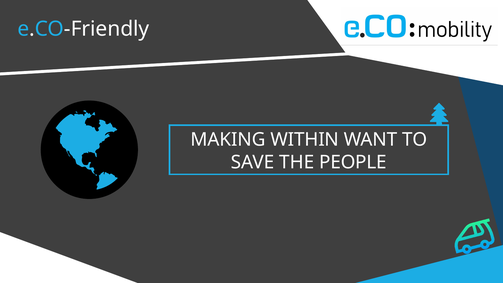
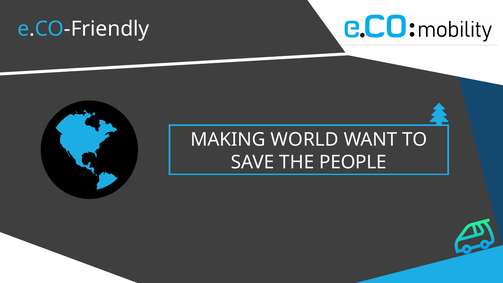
WITHIN: WITHIN -> WORLD
